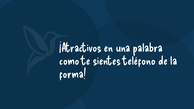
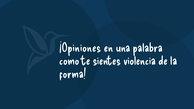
¡Atractivos: ¡Atractivos -> ¡Opiniones
teléfono: teléfono -> violencia
